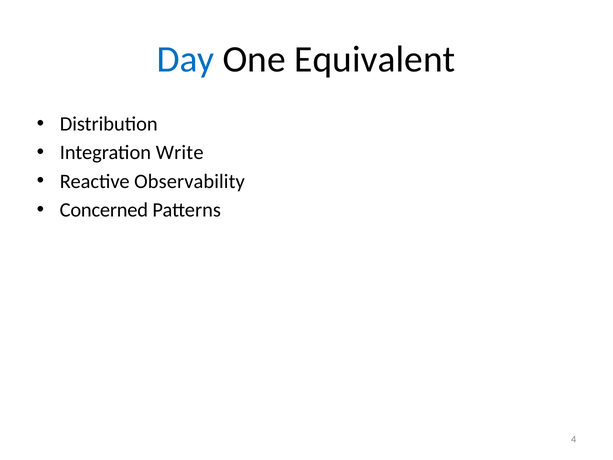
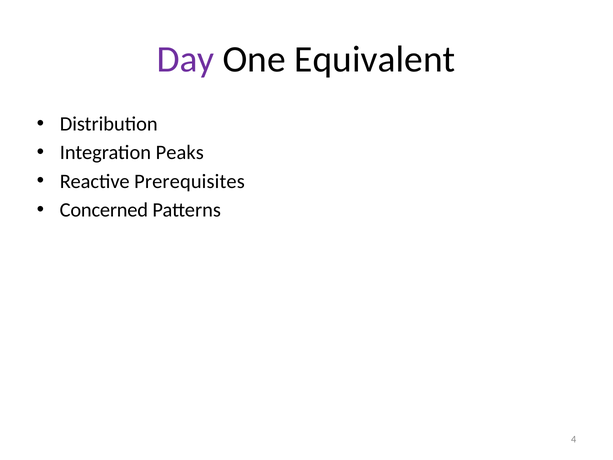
Day colour: blue -> purple
Write: Write -> Peaks
Observability: Observability -> Prerequisites
